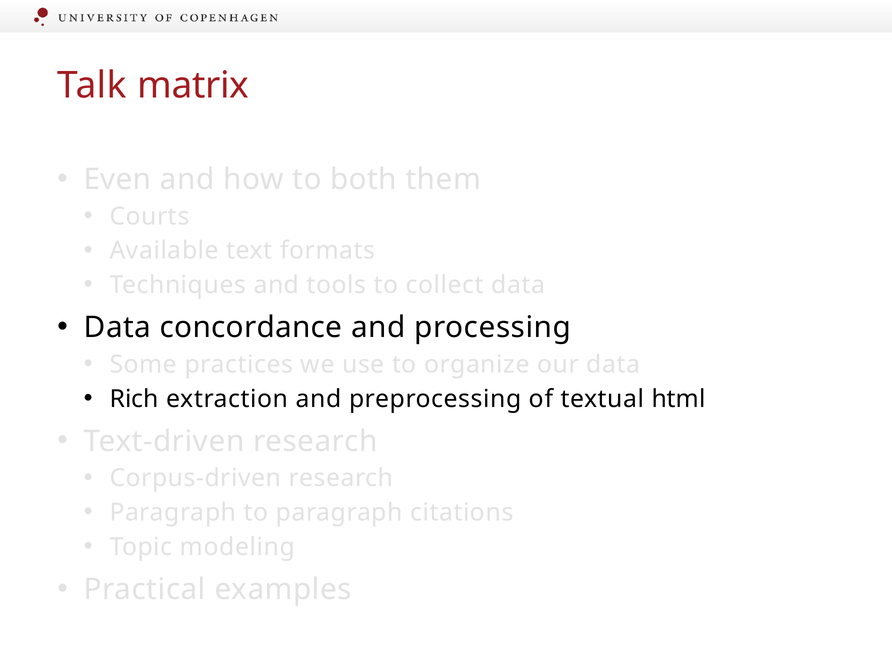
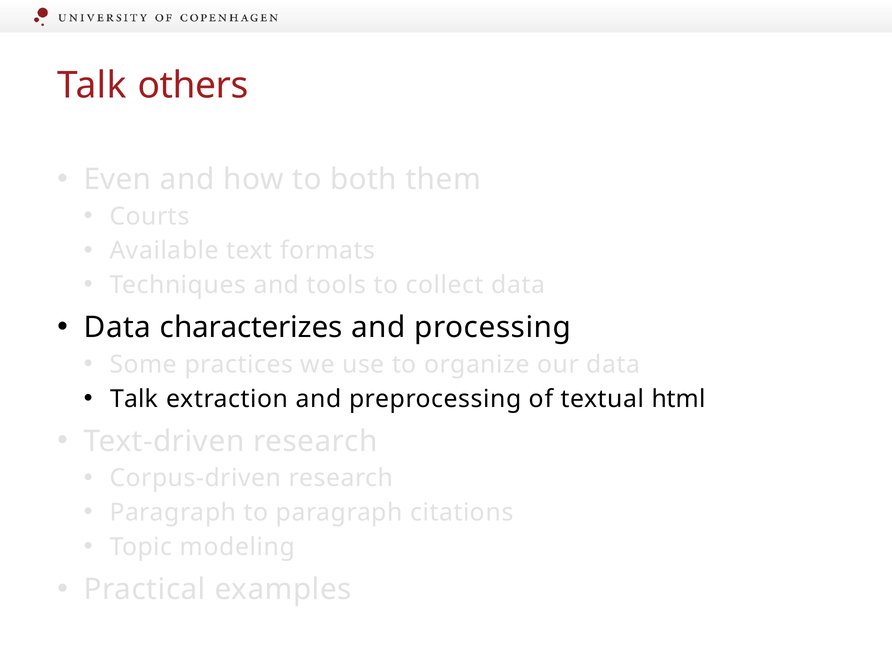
matrix: matrix -> others
concordance: concordance -> characterizes
Rich at (134, 399): Rich -> Talk
